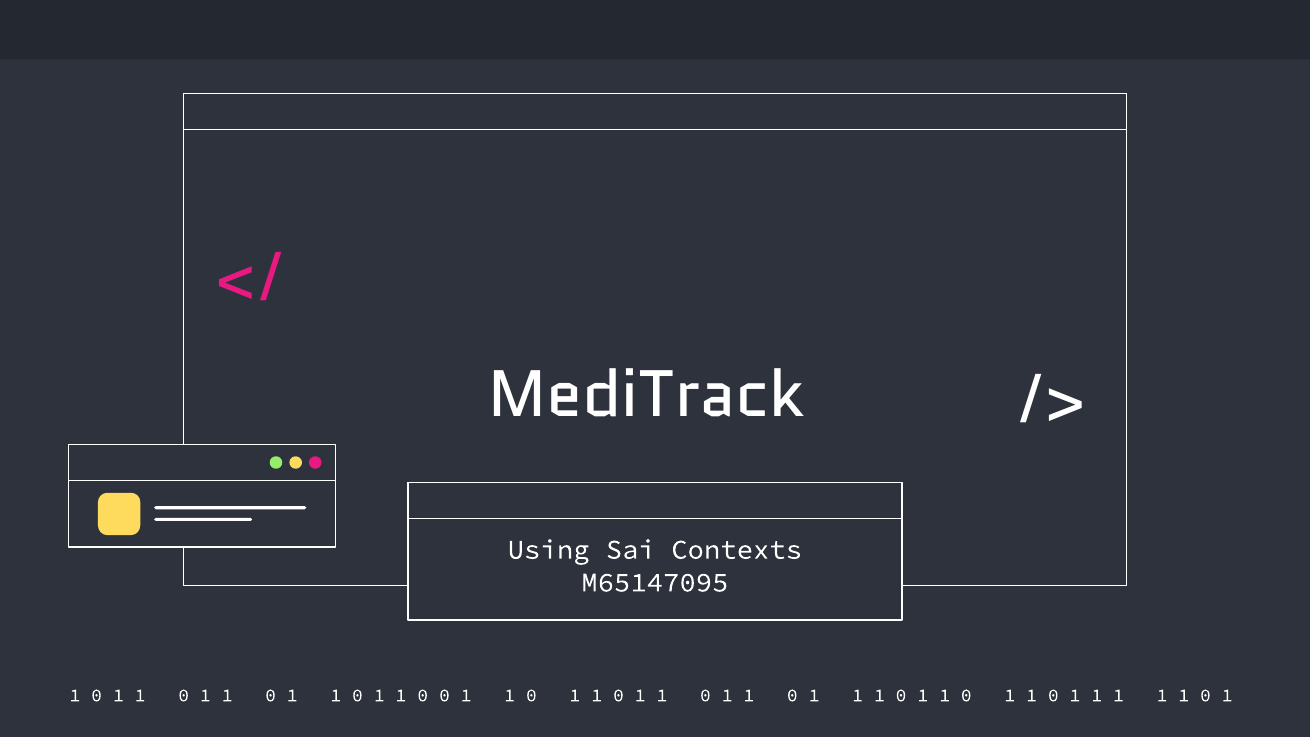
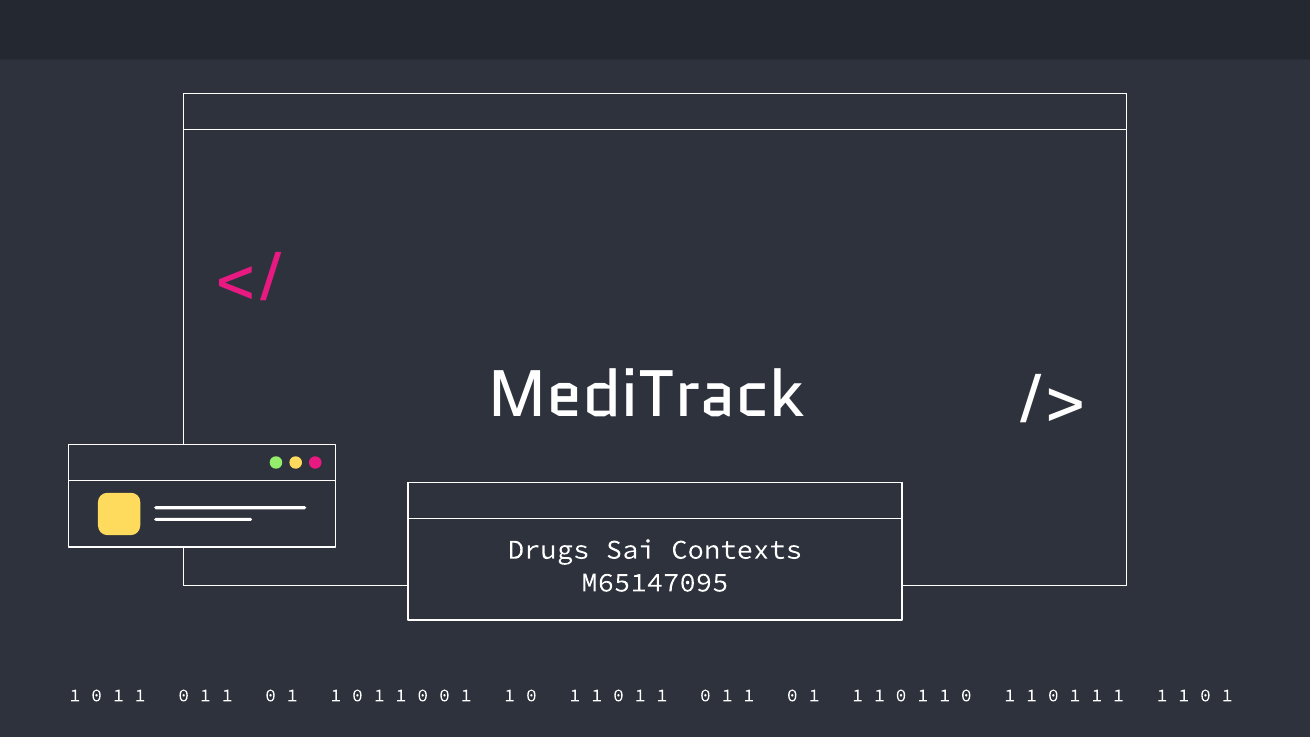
Using: Using -> Drugs
